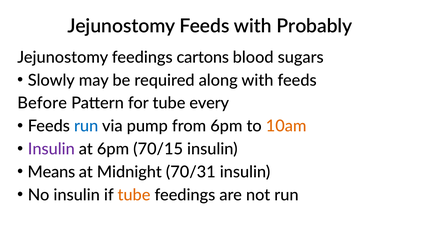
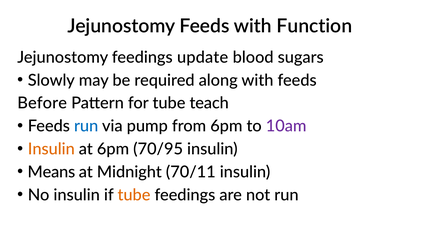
Probably: Probably -> Function
cartons: cartons -> update
every: every -> teach
10am colour: orange -> purple
Insulin at (51, 149) colour: purple -> orange
70/15: 70/15 -> 70/95
70/31: 70/31 -> 70/11
